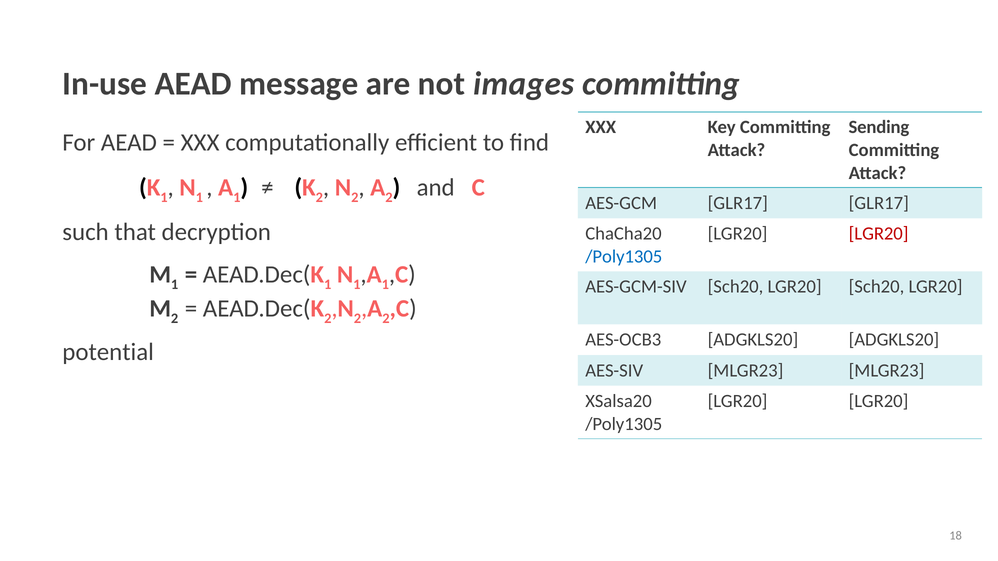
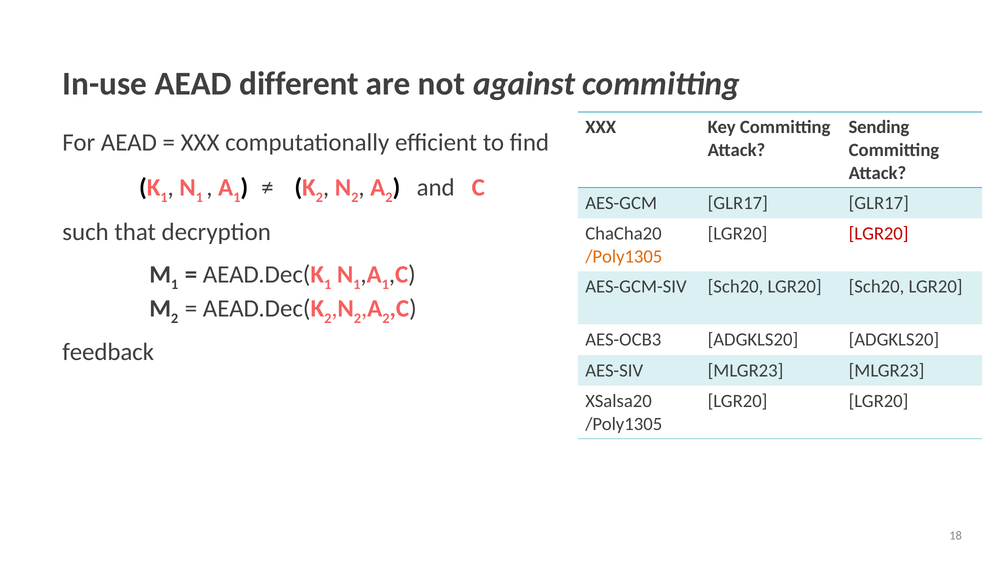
message: message -> different
images: images -> against
/Poly1305 at (624, 257) colour: blue -> orange
potential: potential -> feedback
